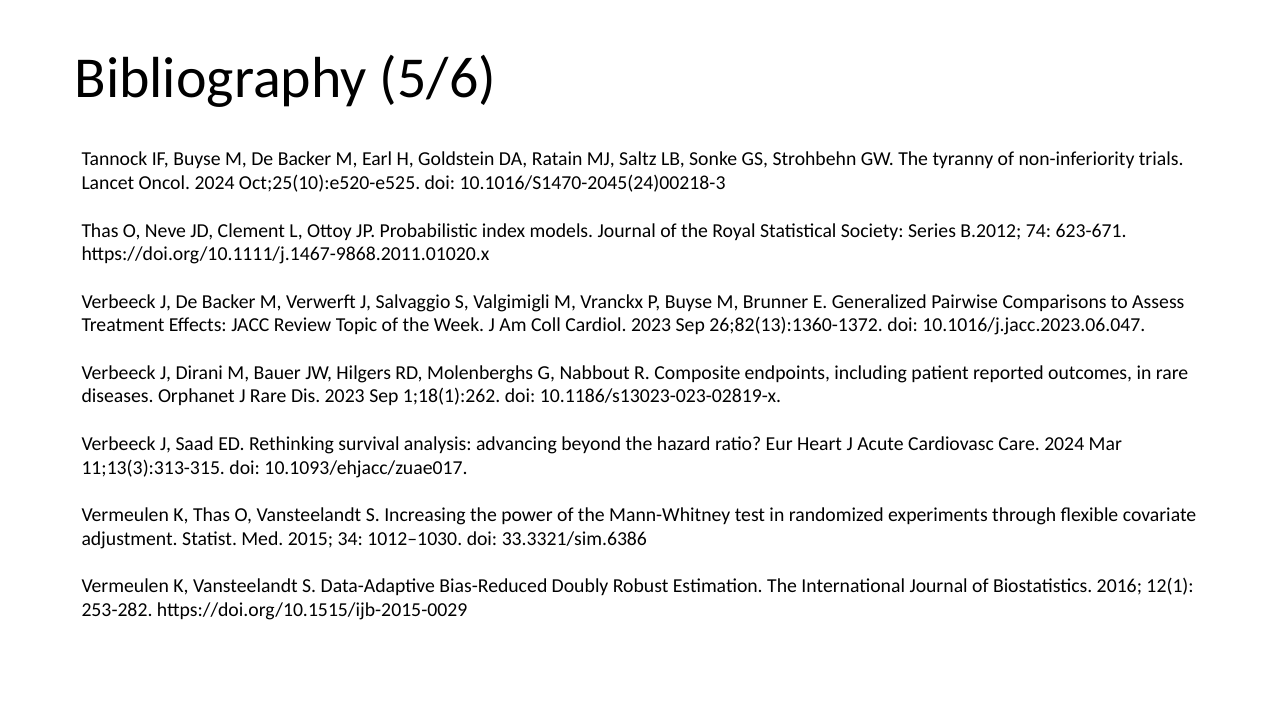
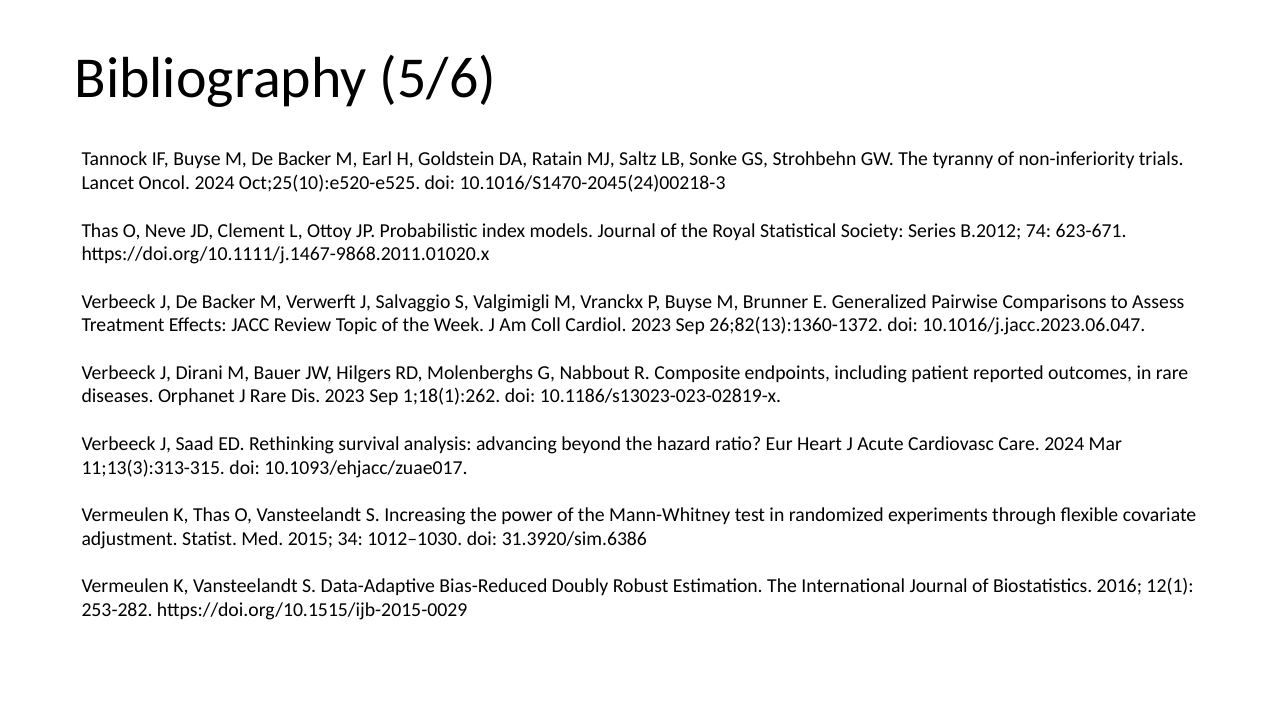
33.3321/sim.6386: 33.3321/sim.6386 -> 31.3920/sim.6386
